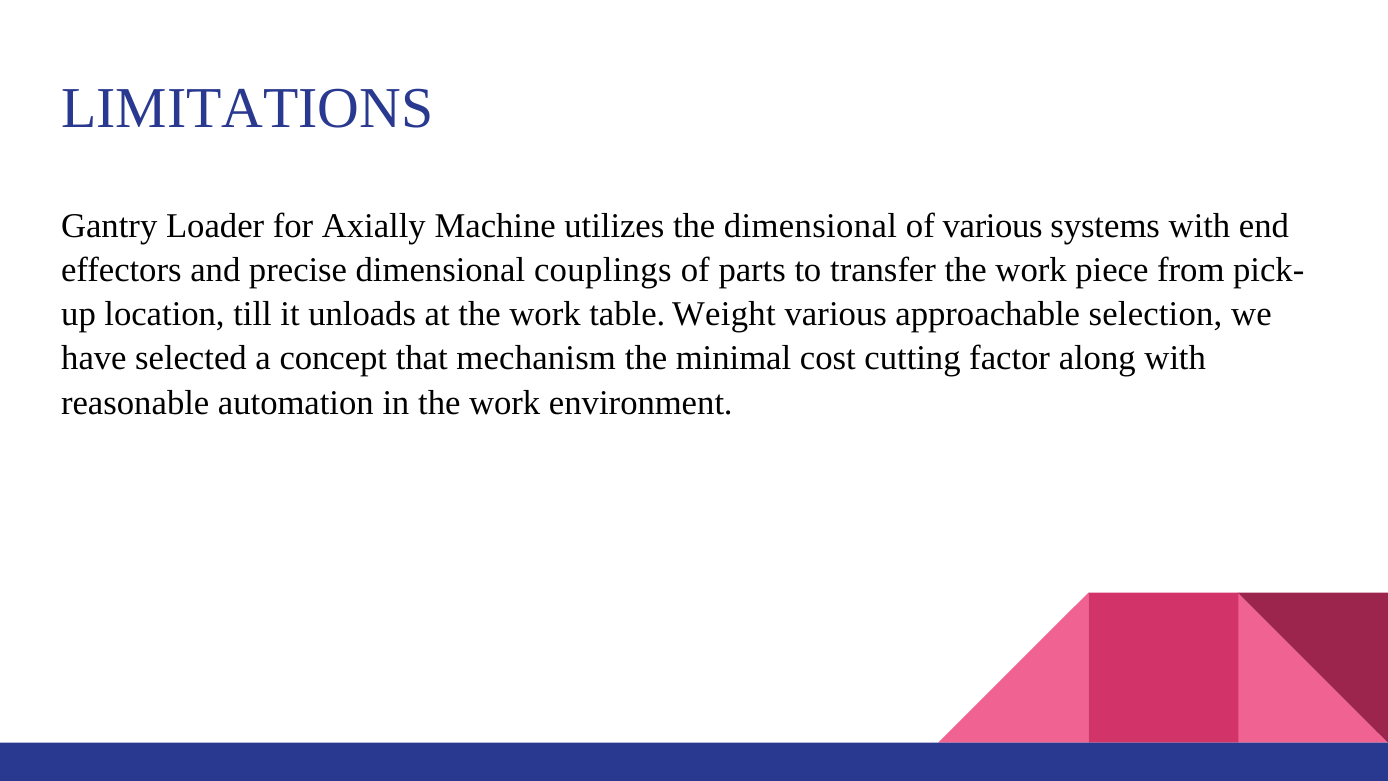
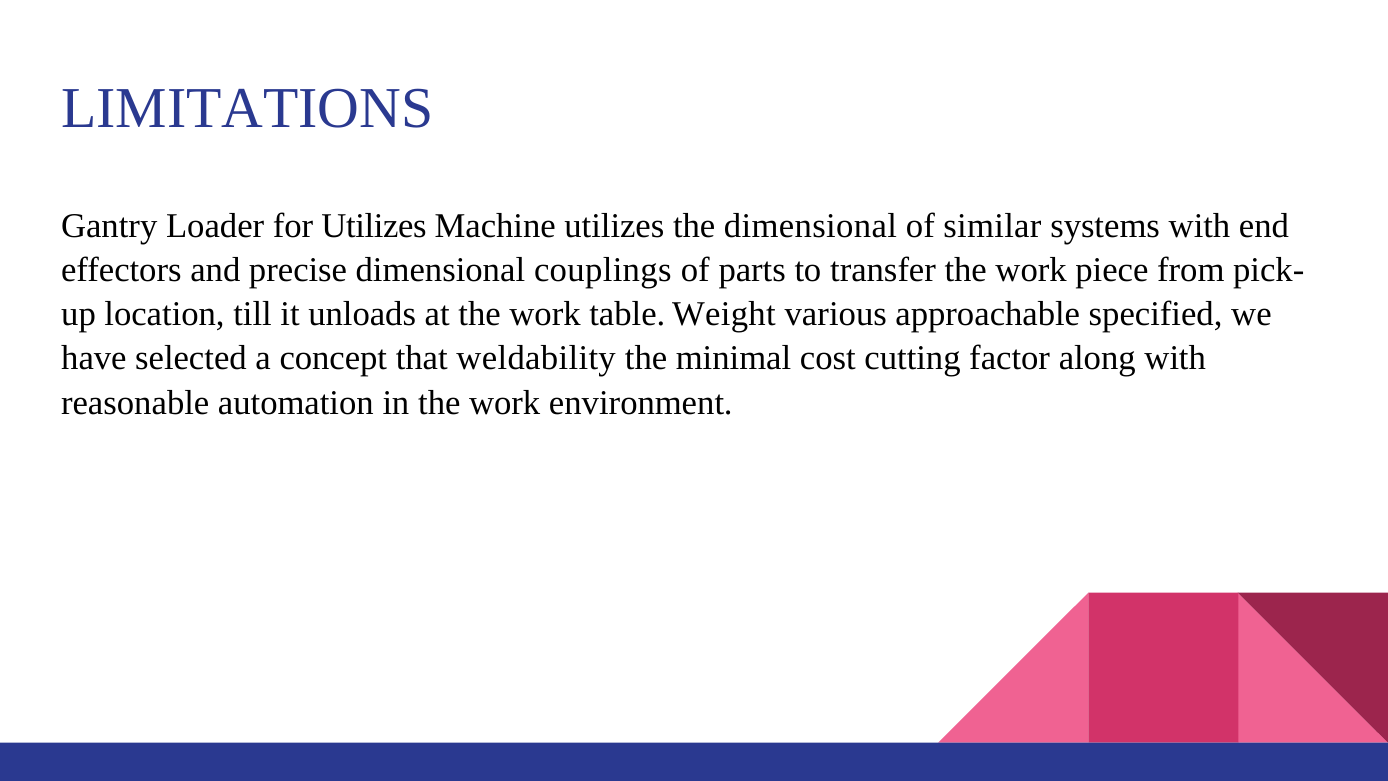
for Axially: Axially -> Utilizes
of various: various -> similar
selection: selection -> specified
mechanism: mechanism -> weldability
